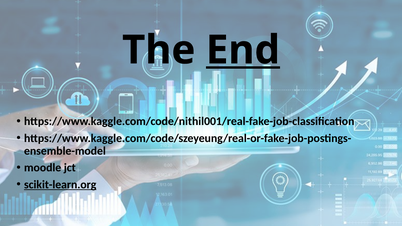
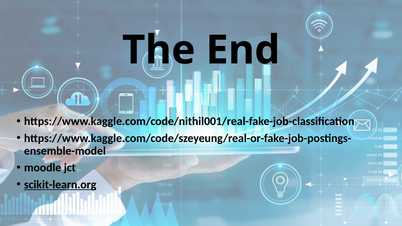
End underline: present -> none
